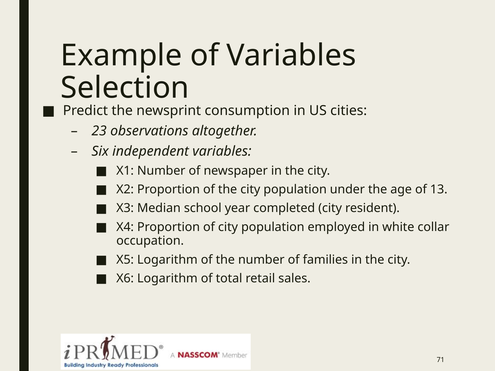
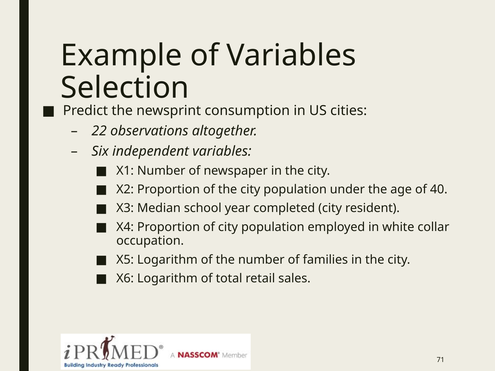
23: 23 -> 22
13: 13 -> 40
